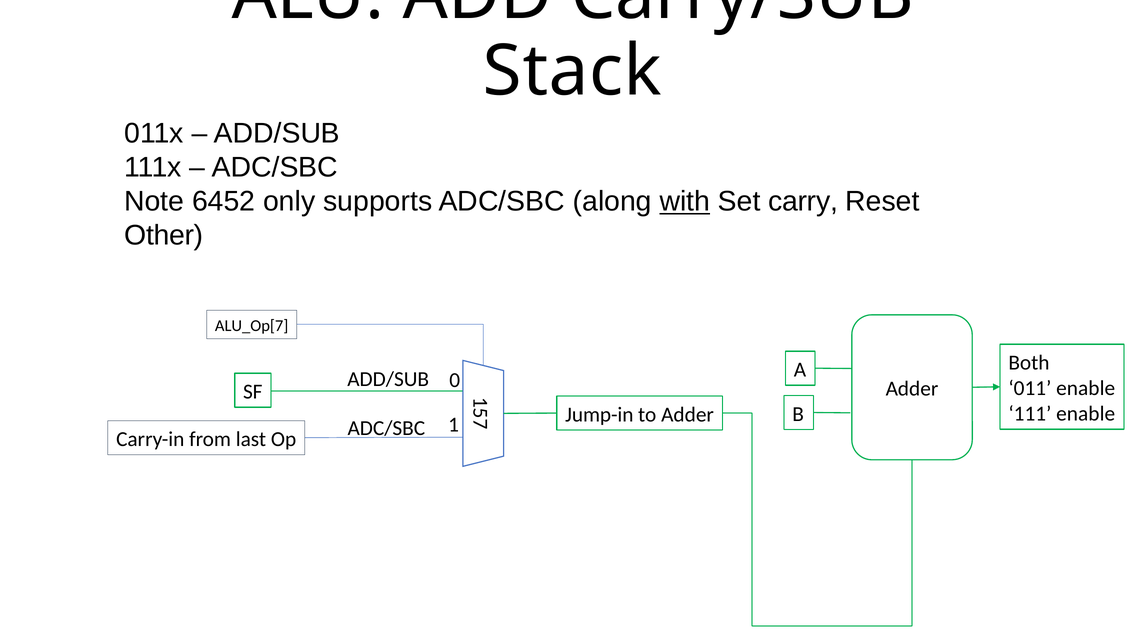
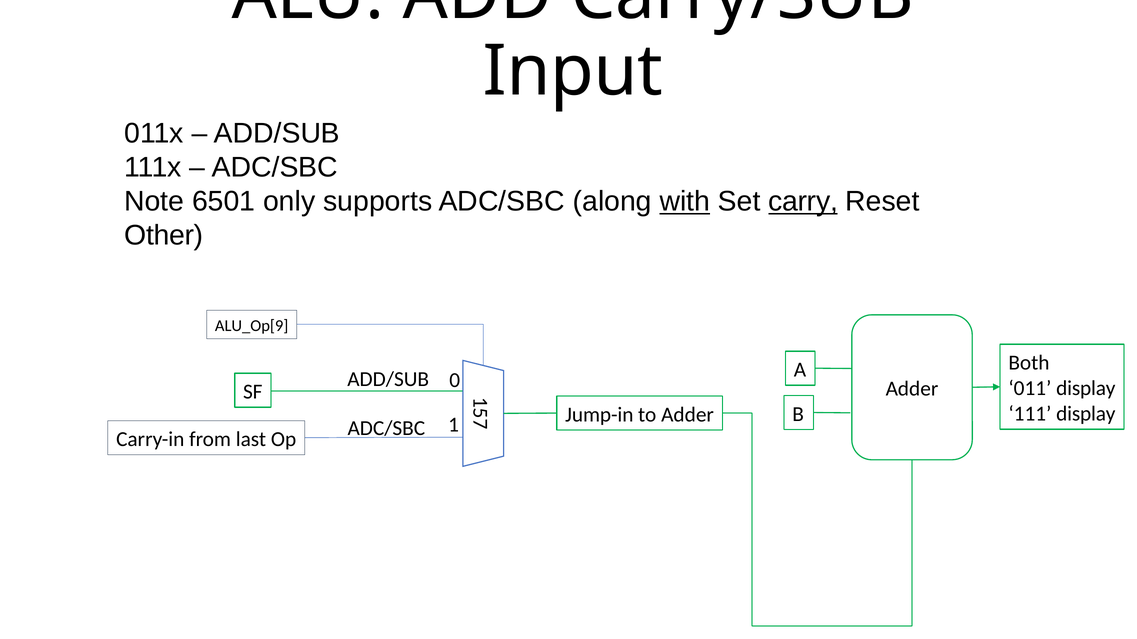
Stack: Stack -> Input
6452: 6452 -> 6501
carry underline: none -> present
ALU_Op[7: ALU_Op[7 -> ALU_Op[9
011 enable: enable -> display
111 enable: enable -> display
